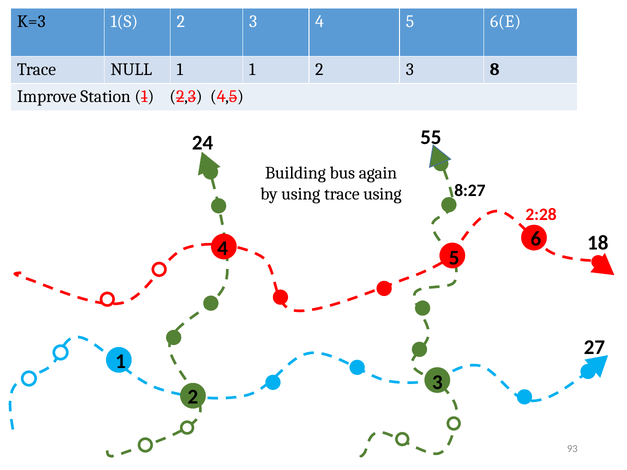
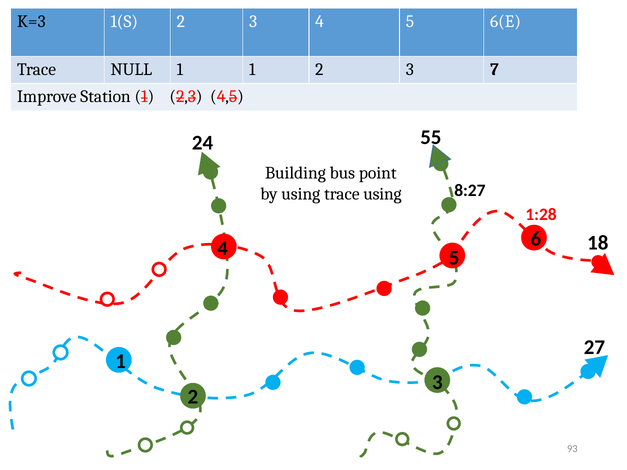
8: 8 -> 7
again: again -> point
2:28: 2:28 -> 1:28
